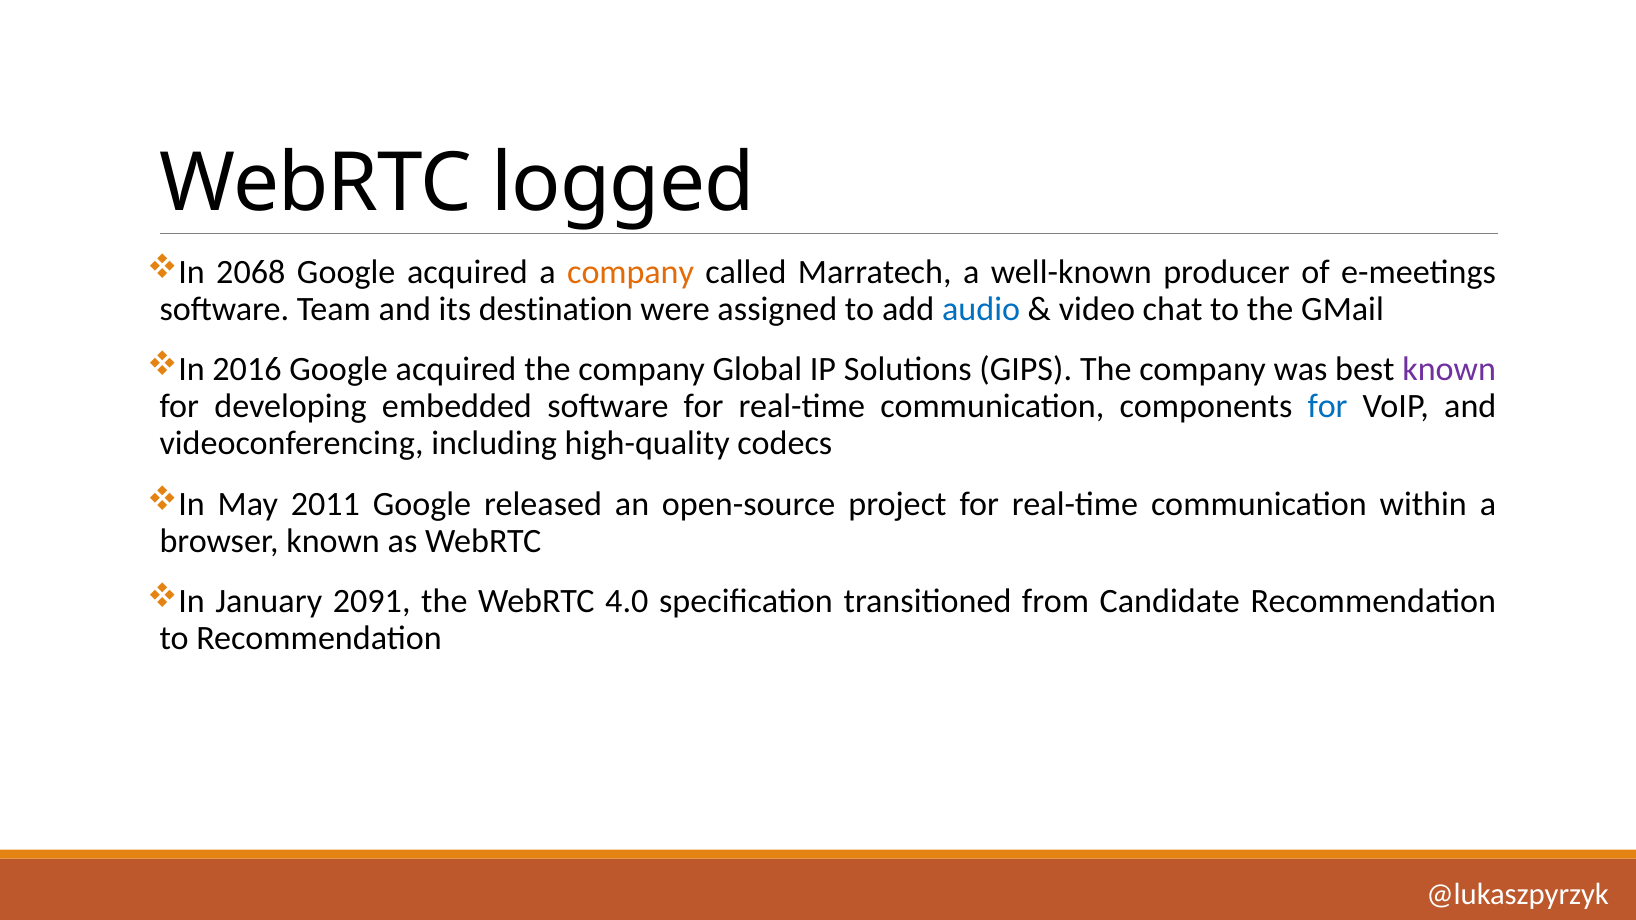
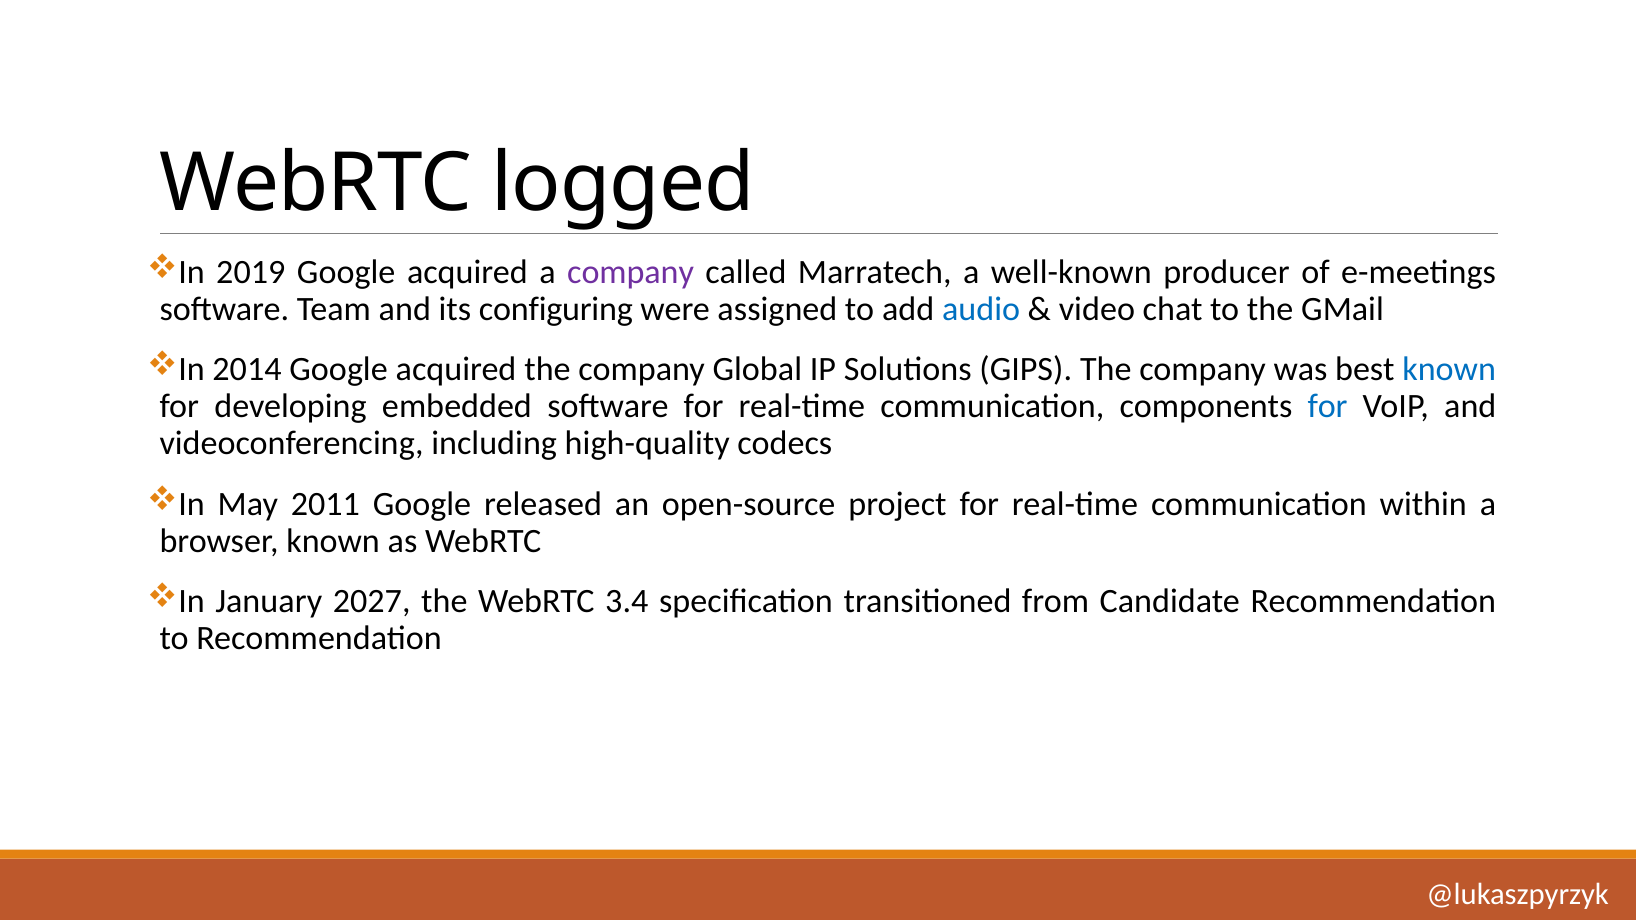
2068: 2068 -> 2019
company at (631, 272) colour: orange -> purple
destination: destination -> configuring
2016: 2016 -> 2014
known at (1449, 370) colour: purple -> blue
2091: 2091 -> 2027
4.0: 4.0 -> 3.4
